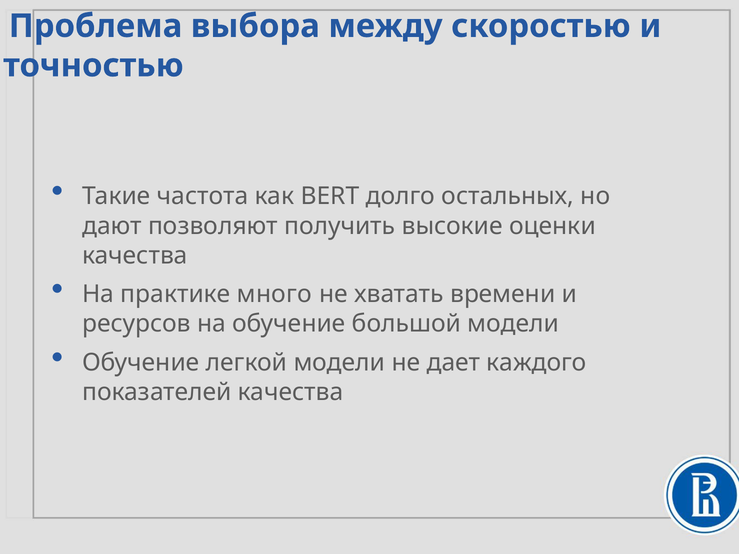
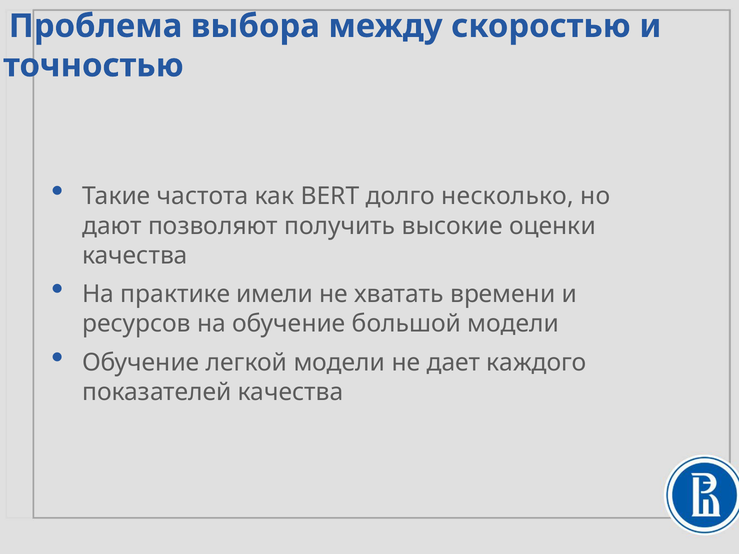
остальных: остальных -> несколько
много: много -> имели
